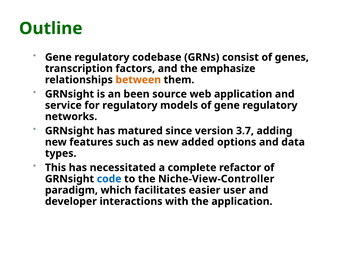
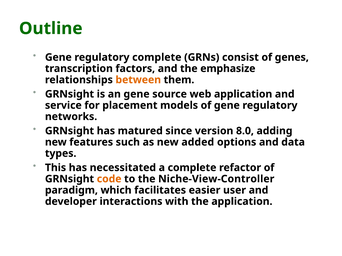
regulatory codebase: codebase -> complete
an been: been -> gene
for regulatory: regulatory -> placement
3.7: 3.7 -> 8.0
code colour: blue -> orange
